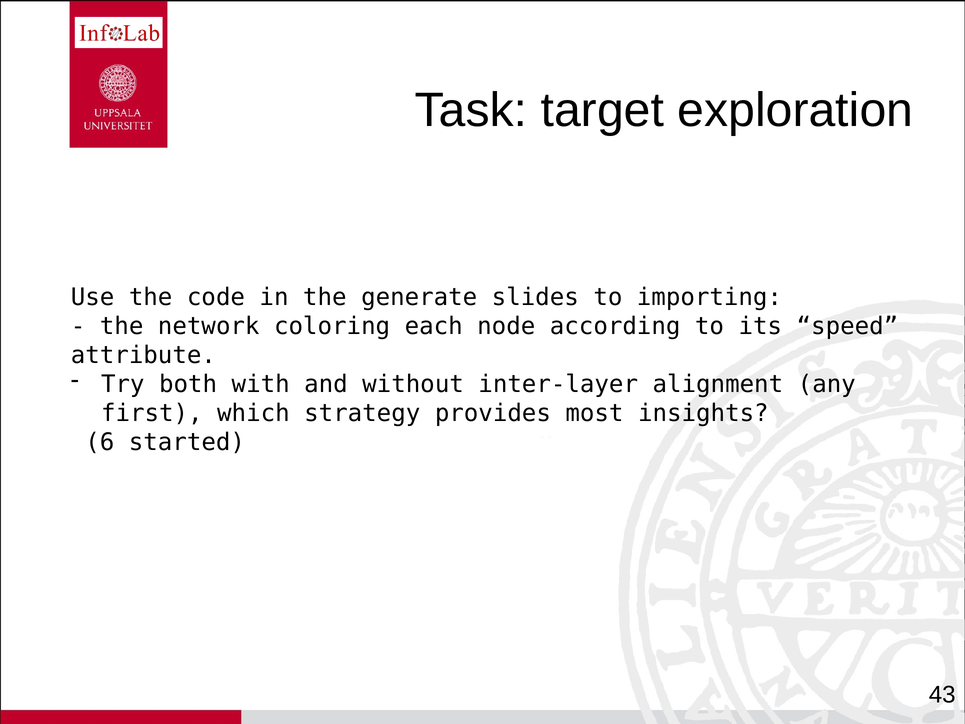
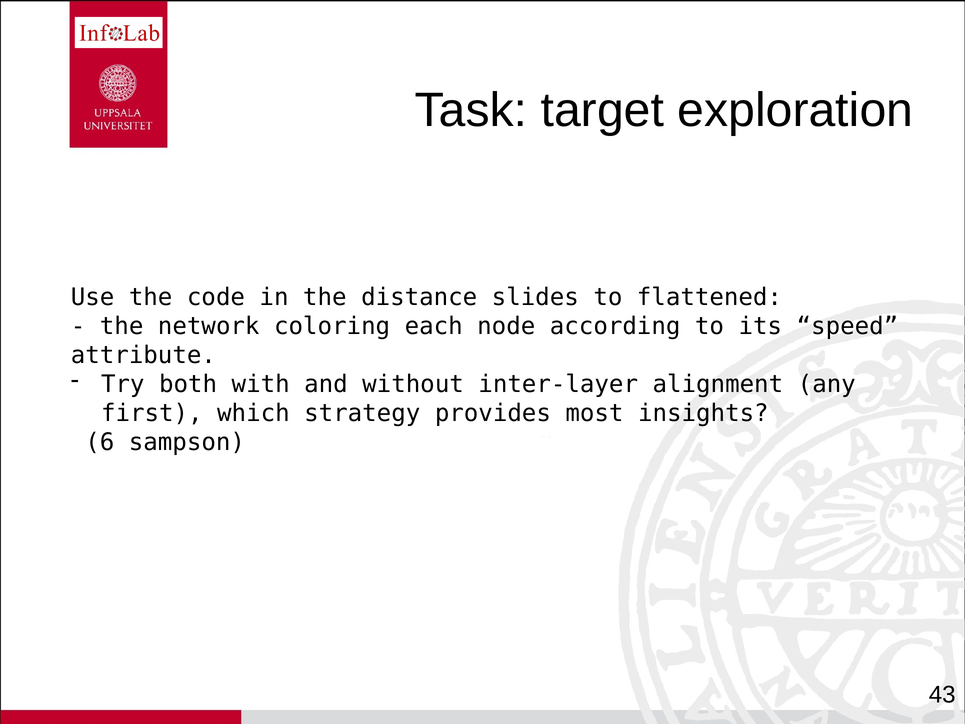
generate: generate -> distance
importing: importing -> flattened
started: started -> sampson
